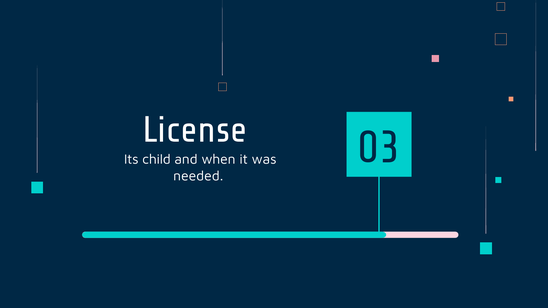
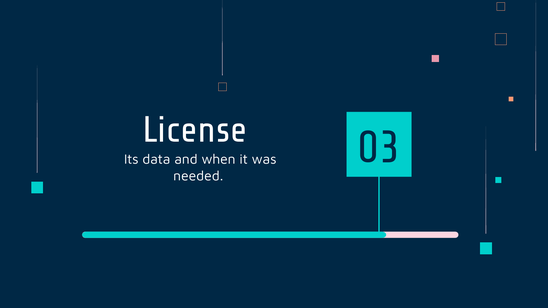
child: child -> data
